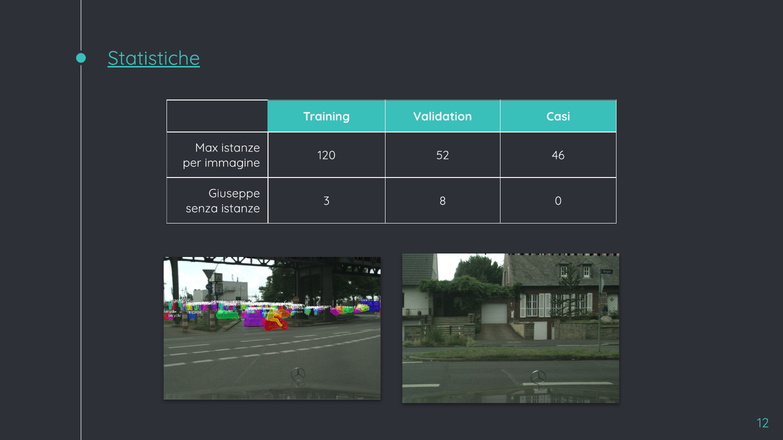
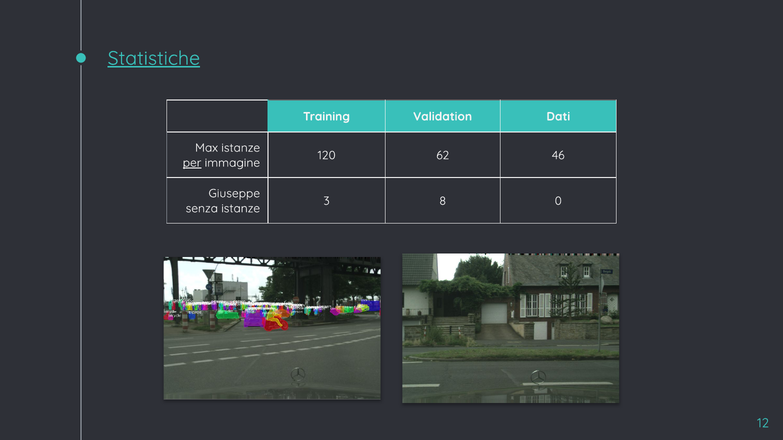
Casi: Casi -> Dati
52: 52 -> 62
per underline: none -> present
